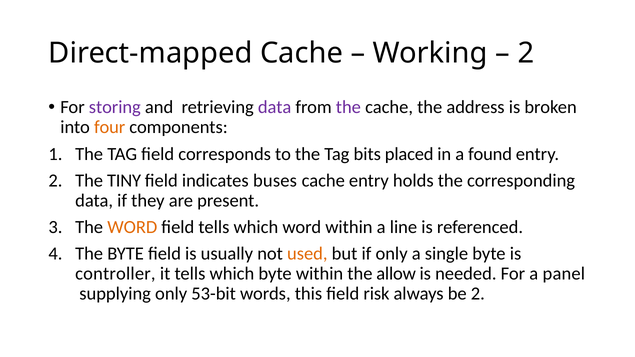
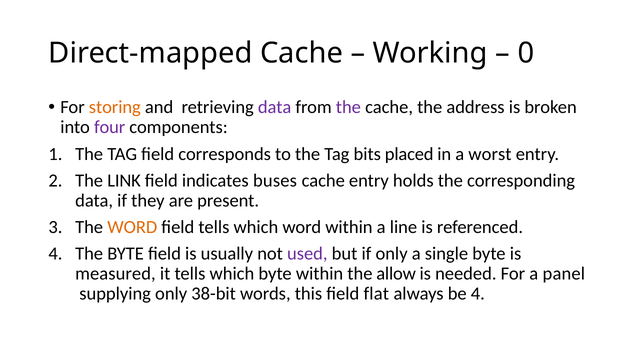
2 at (526, 53): 2 -> 0
storing colour: purple -> orange
four colour: orange -> purple
found: found -> worst
TINY: TINY -> LINK
used colour: orange -> purple
controller: controller -> measured
53-bit: 53-bit -> 38-bit
risk: risk -> flat
be 2: 2 -> 4
